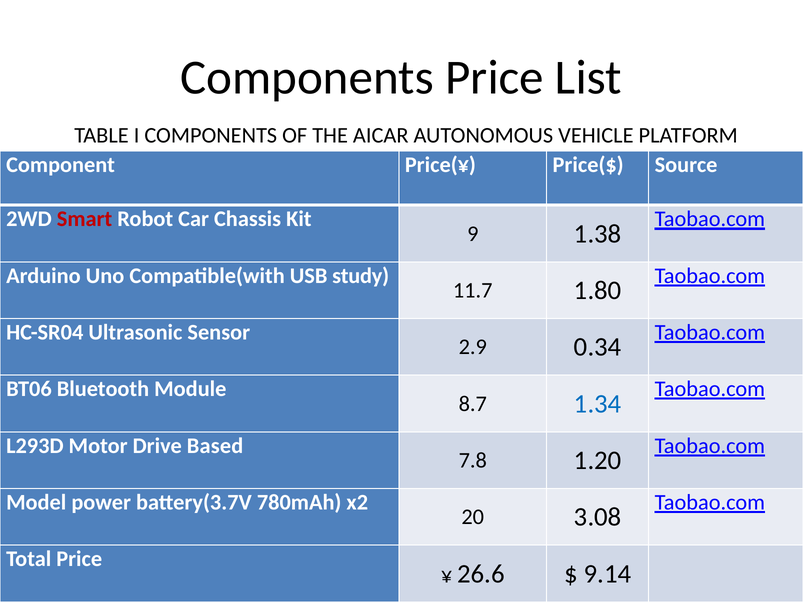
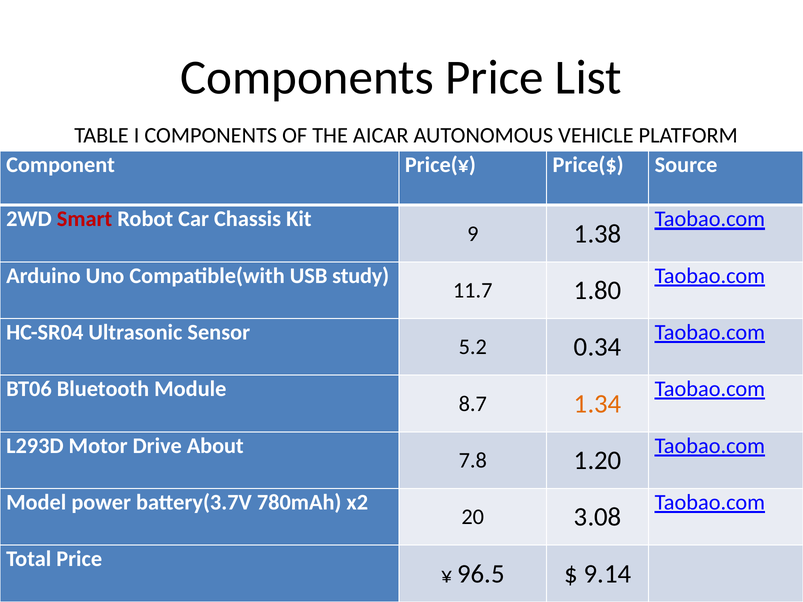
2.9: 2.9 -> 5.2
1.34 colour: blue -> orange
Based: Based -> About
26.6: 26.6 -> 96.5
